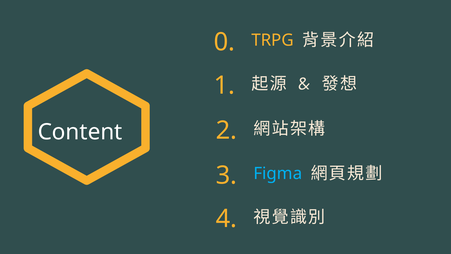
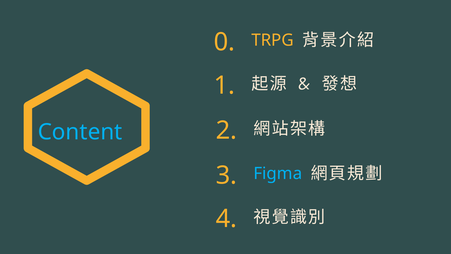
Content colour: white -> light blue
